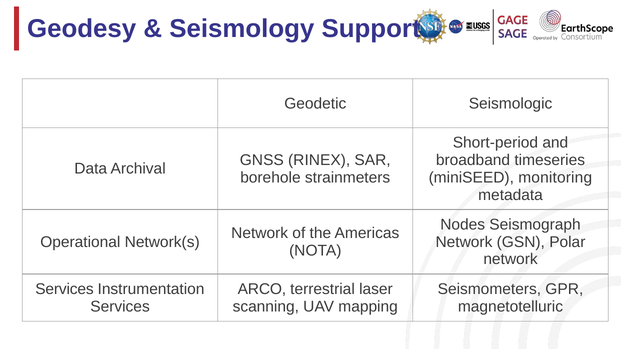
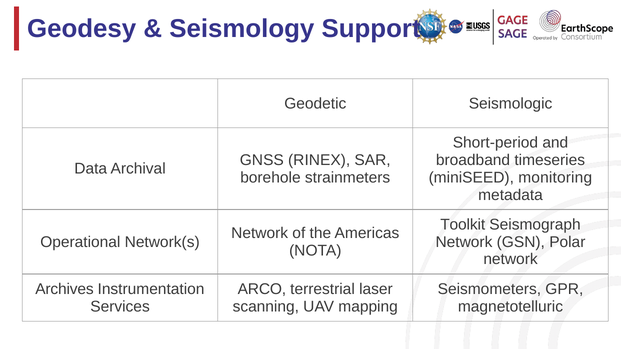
Nodes: Nodes -> Toolkit
Services at (64, 289): Services -> Archives
